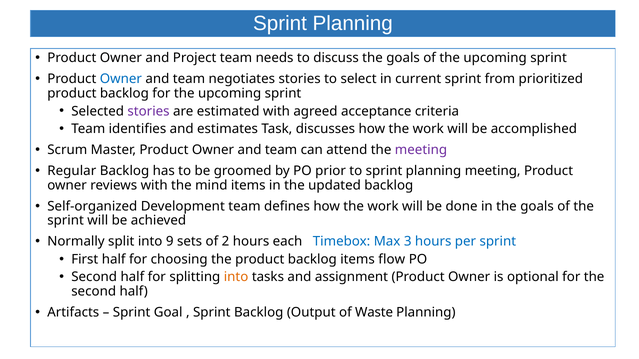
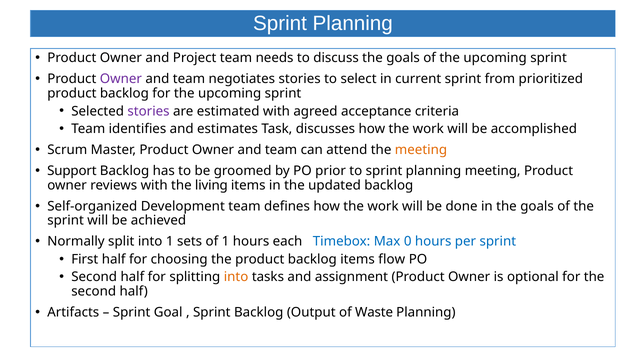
Owner at (121, 79) colour: blue -> purple
meeting at (421, 150) colour: purple -> orange
Regular: Regular -> Support
mind: mind -> living
into 9: 9 -> 1
of 2: 2 -> 1
3: 3 -> 0
